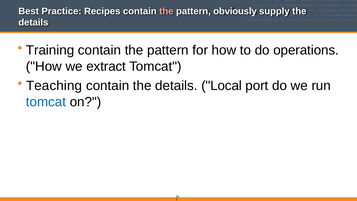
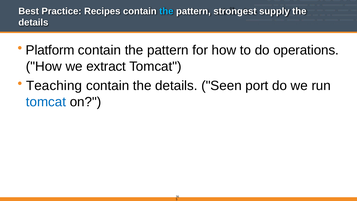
the at (166, 11) colour: pink -> light blue
obviously: obviously -> strongest
Training: Training -> Platform
Local: Local -> Seen
